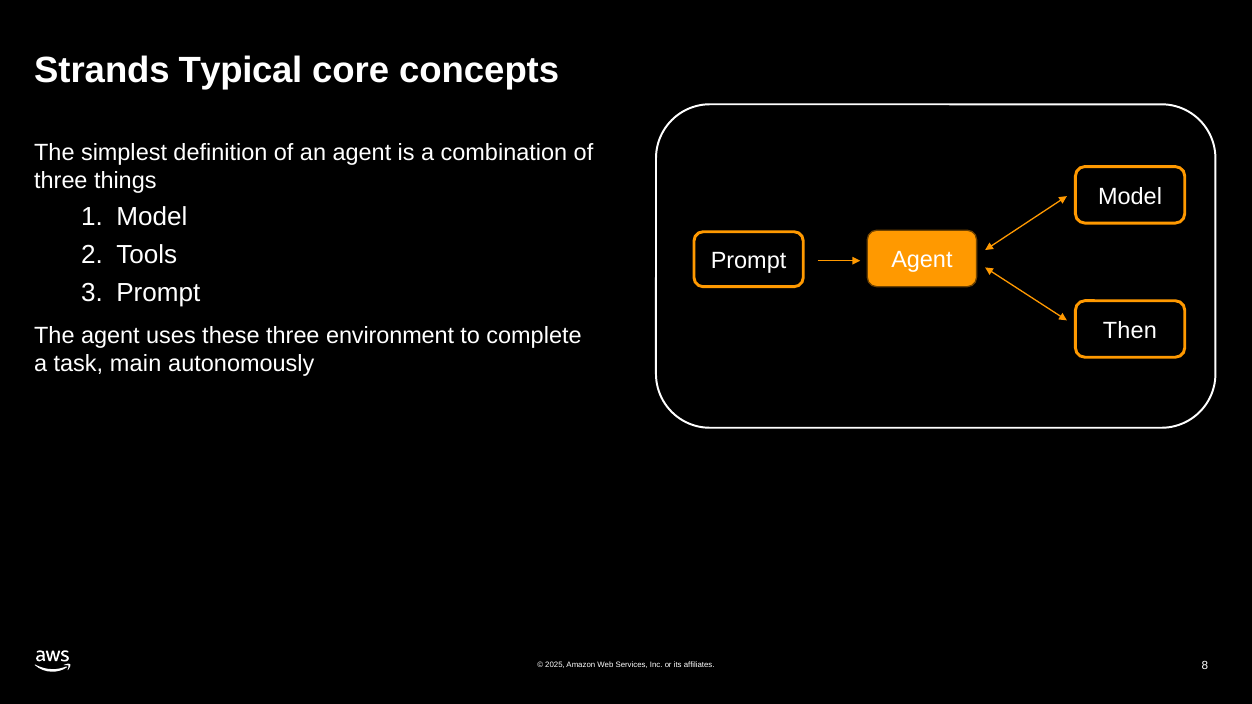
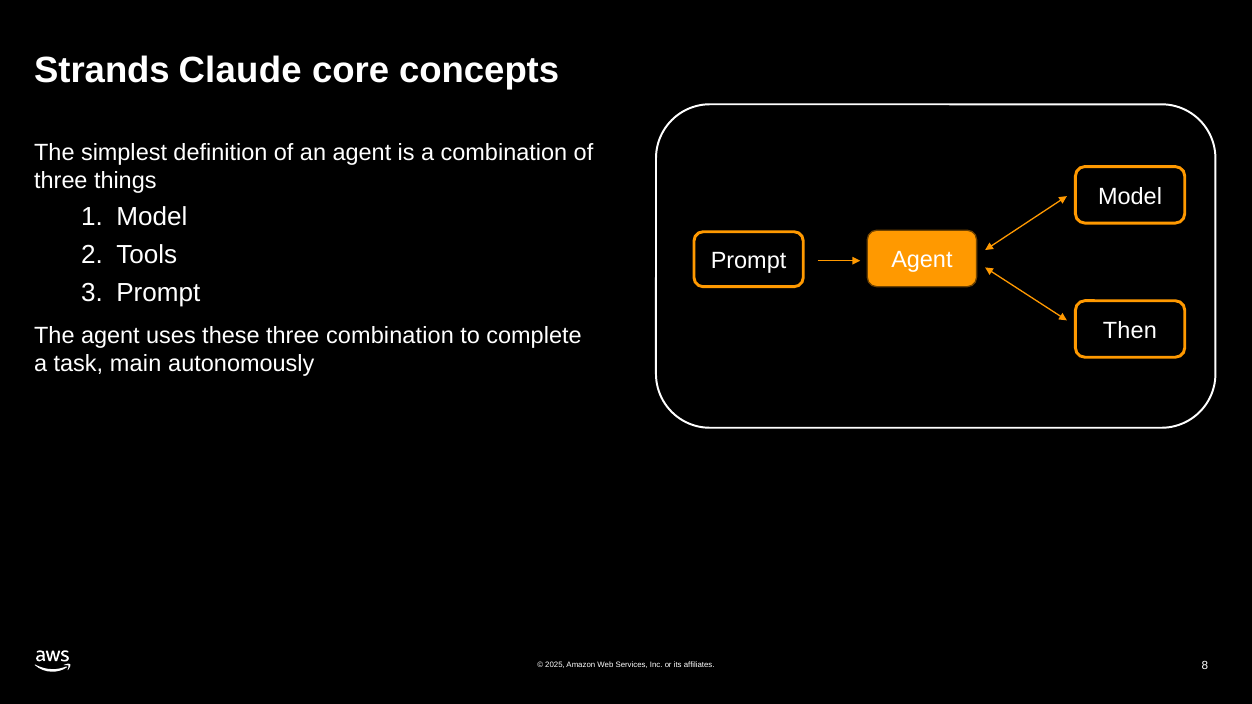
Typical: Typical -> Claude
three environment: environment -> combination
